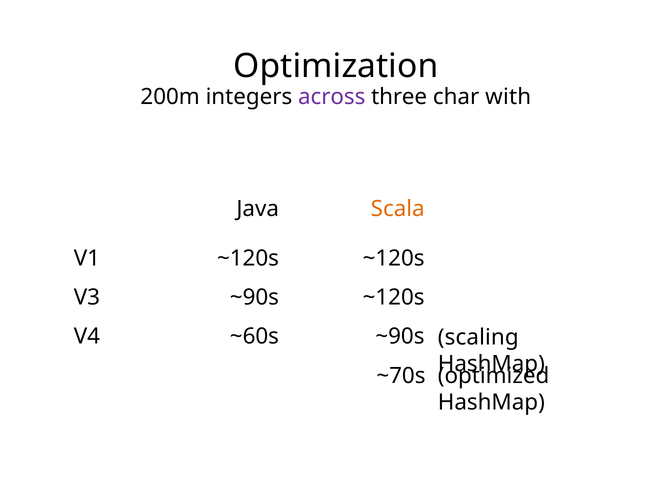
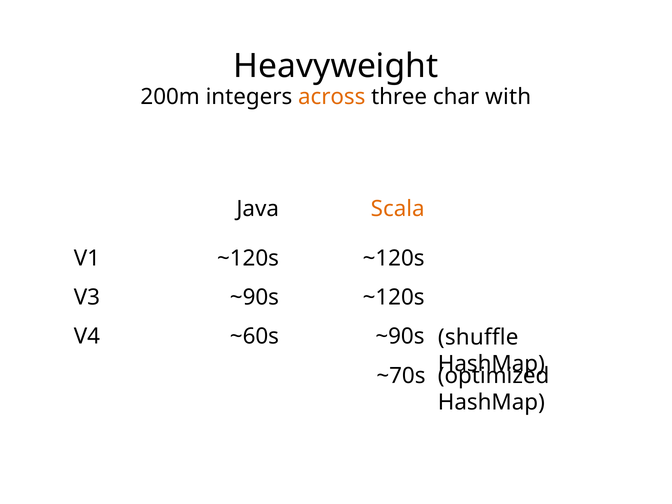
Optimization: Optimization -> Heavyweight
across colour: purple -> orange
scaling: scaling -> shuffle
